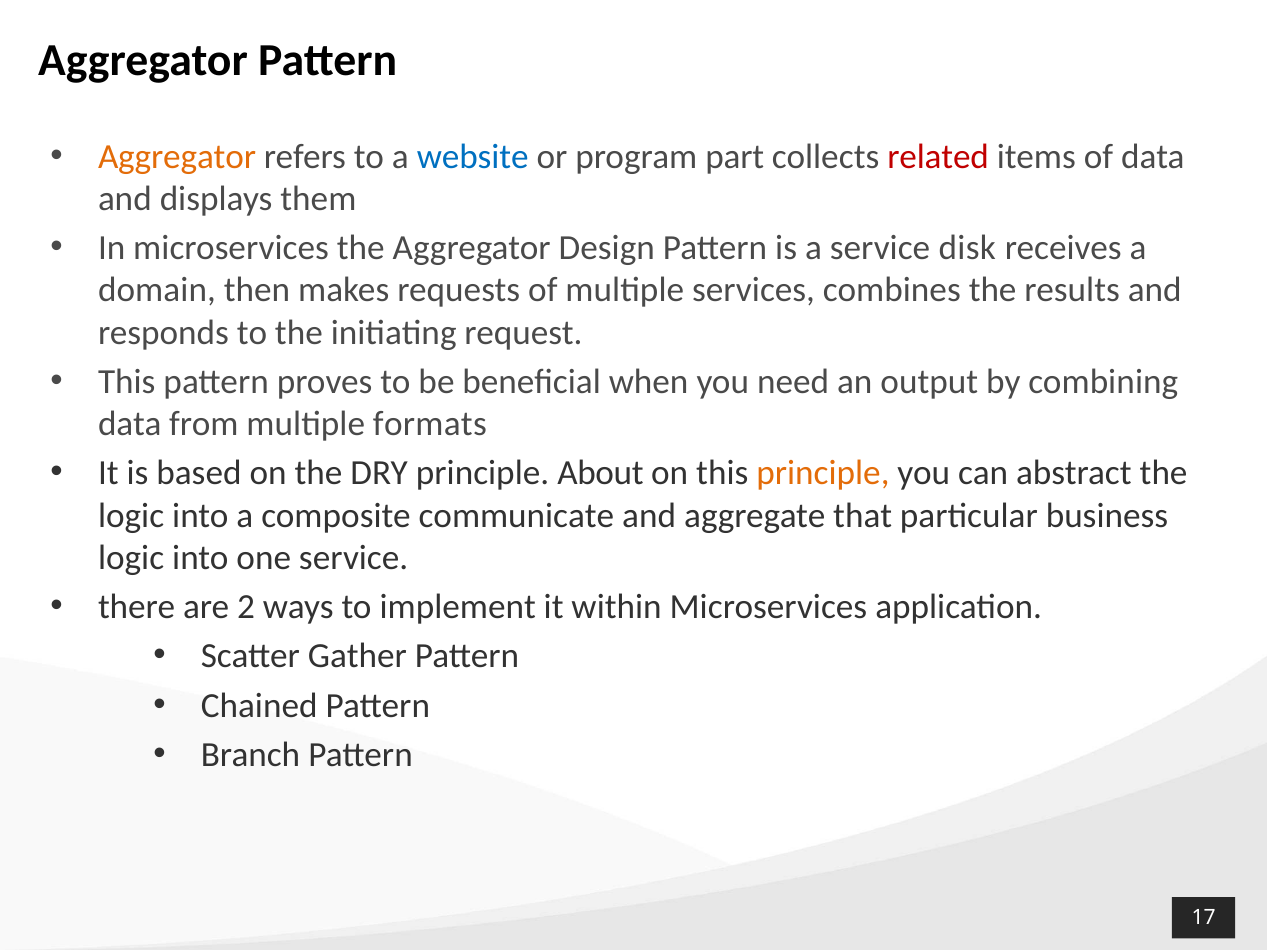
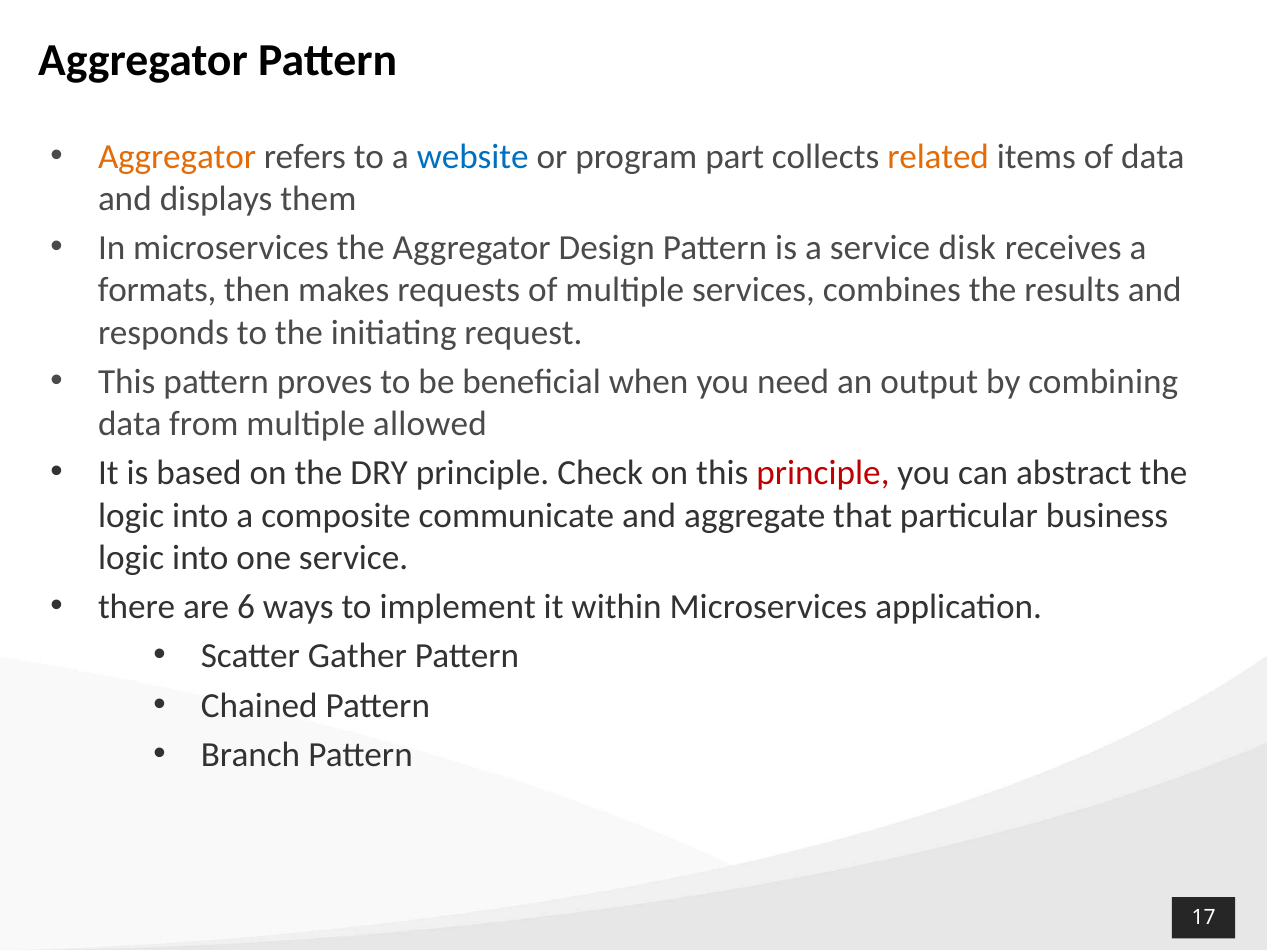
related colour: red -> orange
domain: domain -> formats
formats: formats -> allowed
About: About -> Check
principle at (823, 473) colour: orange -> red
2: 2 -> 6
